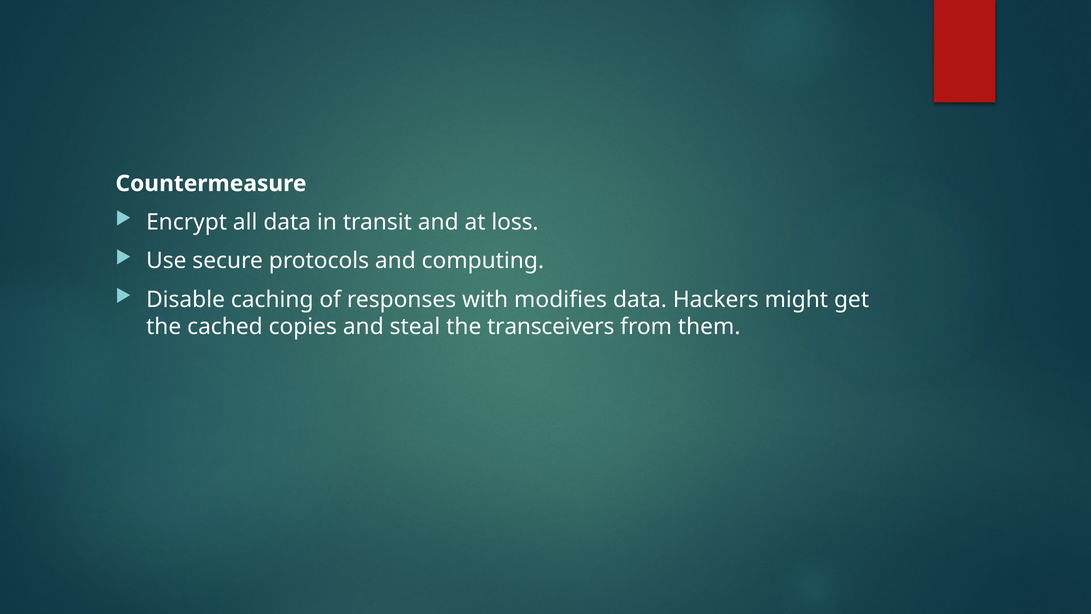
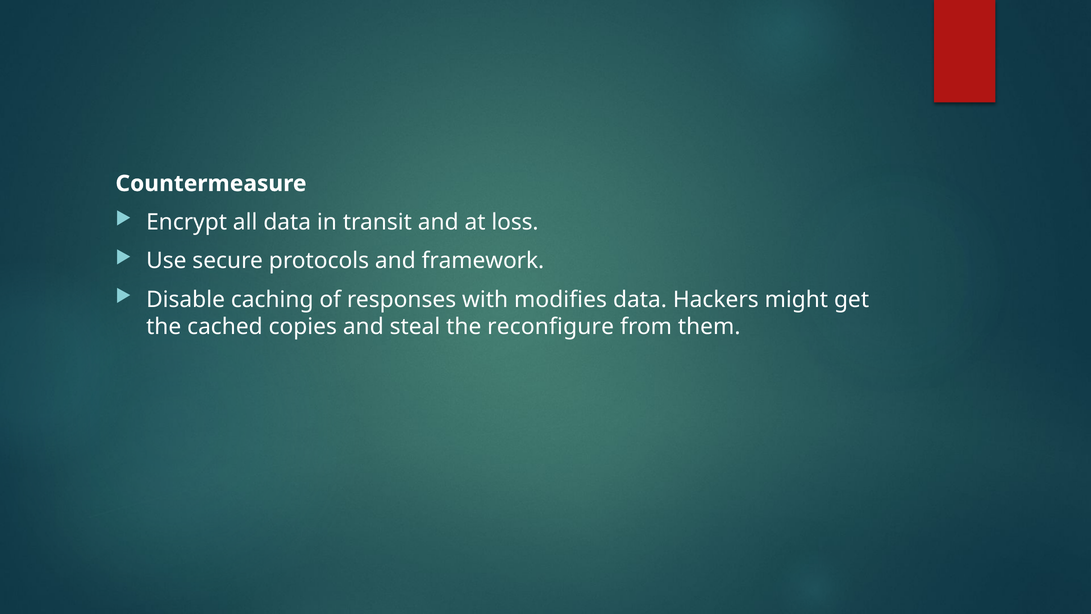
computing: computing -> framework
transceivers: transceivers -> reconfigure
